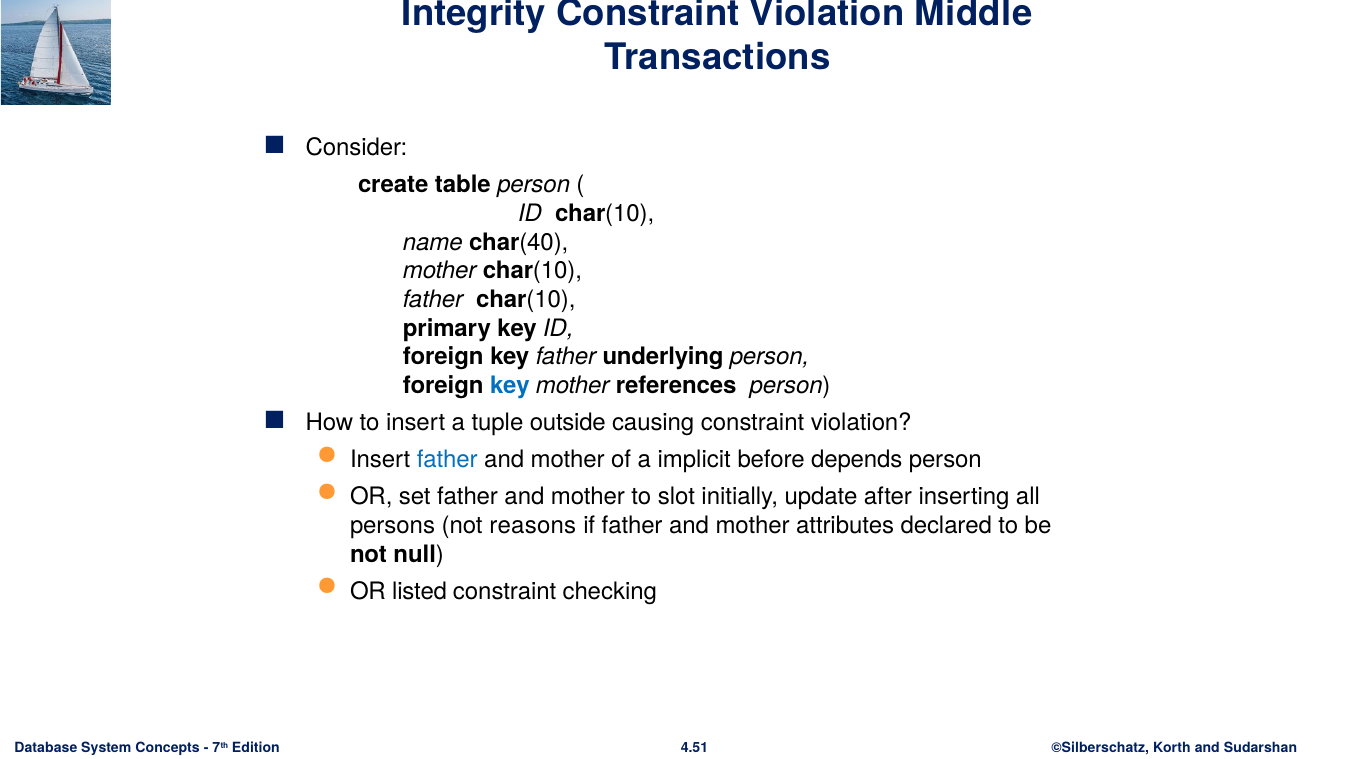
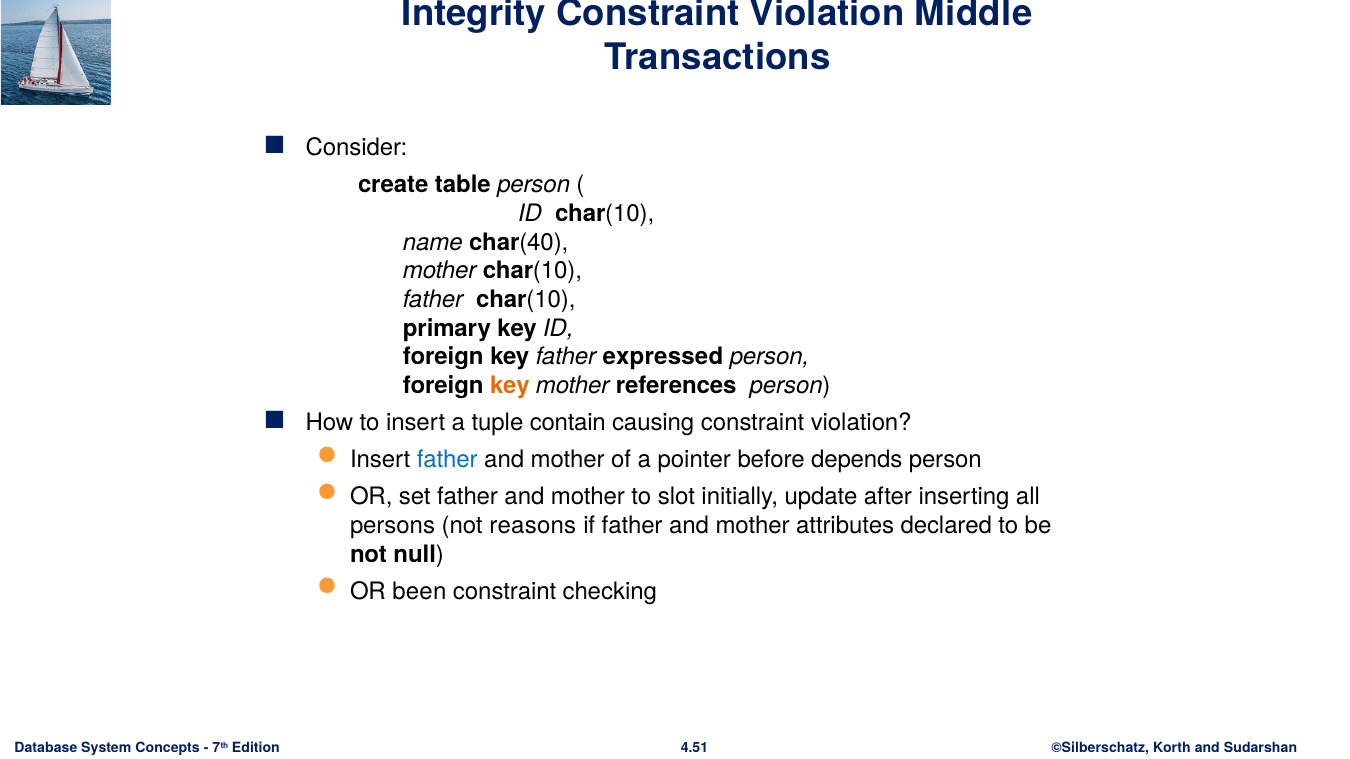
underlying: underlying -> expressed
key at (510, 386) colour: blue -> orange
outside: outside -> contain
implicit: implicit -> pointer
listed: listed -> been
